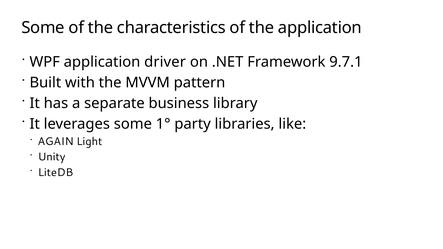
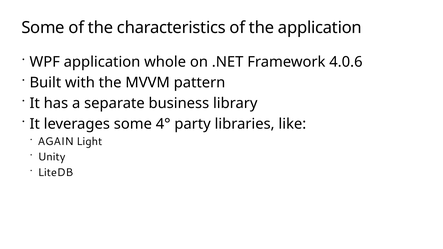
driver: driver -> whole
9.7.1: 9.7.1 -> 4.0.6
1°: 1° -> 4°
